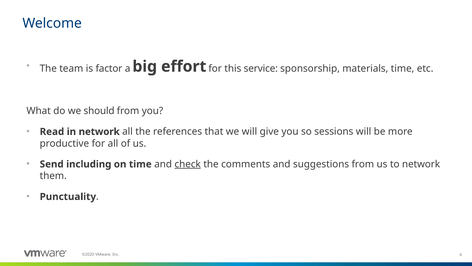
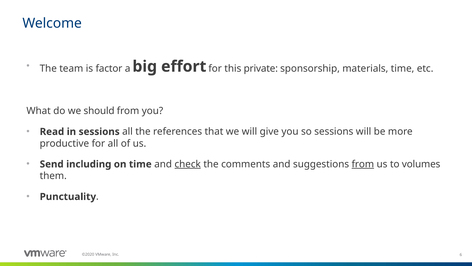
service: service -> private
in network: network -> sessions
from at (363, 164) underline: none -> present
to network: network -> volumes
